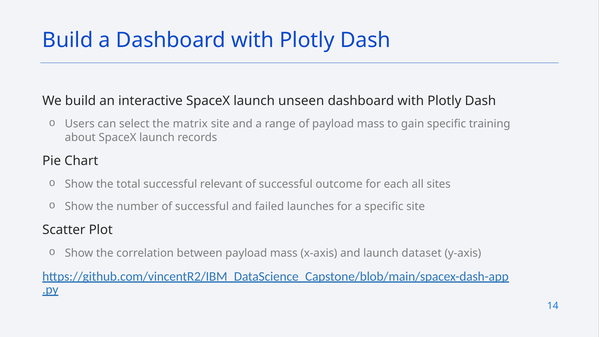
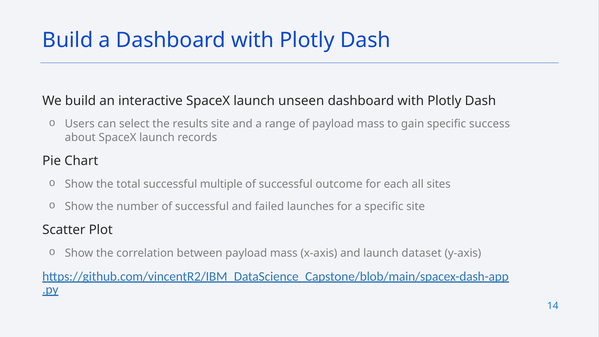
matrix: matrix -> results
training: training -> success
relevant: relevant -> multiple
